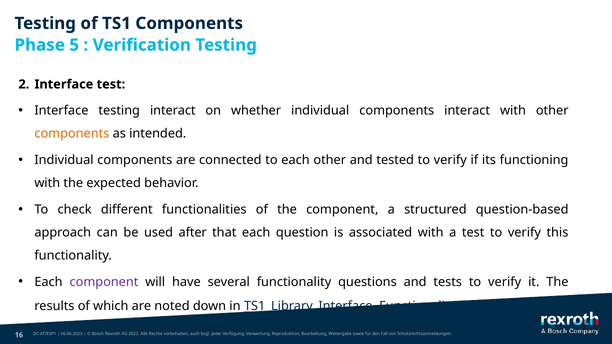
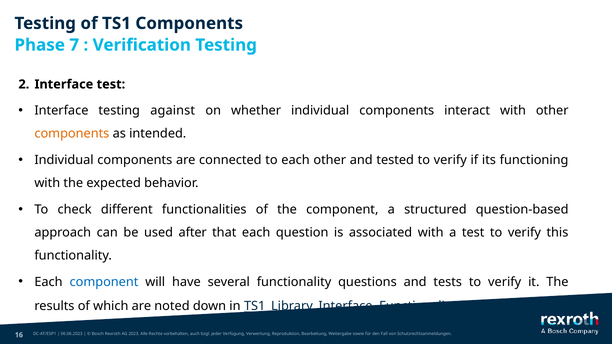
5: 5 -> 7
testing interact: interact -> against
component at (104, 282) colour: purple -> blue
